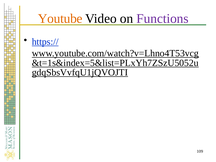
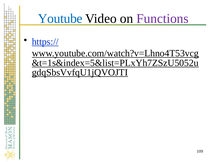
Youtube colour: orange -> blue
